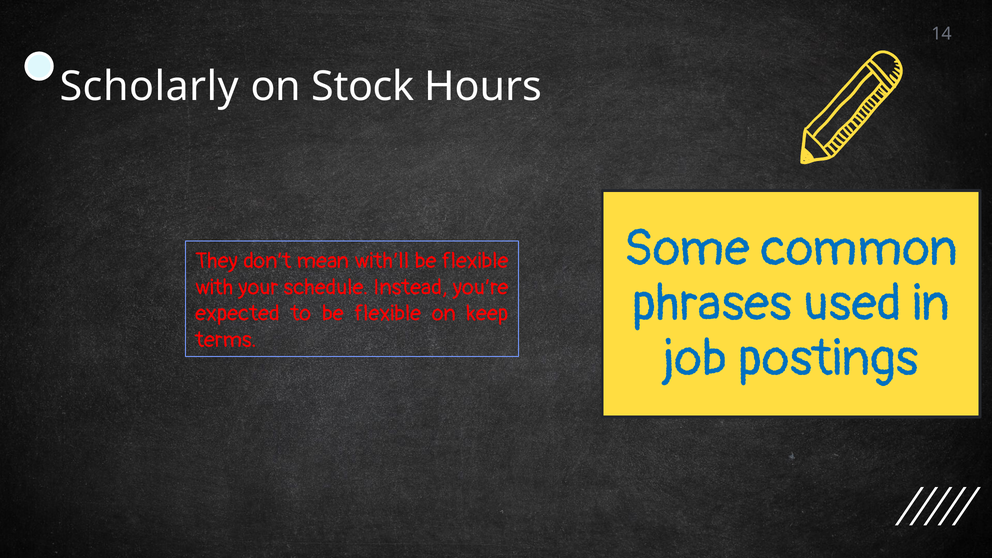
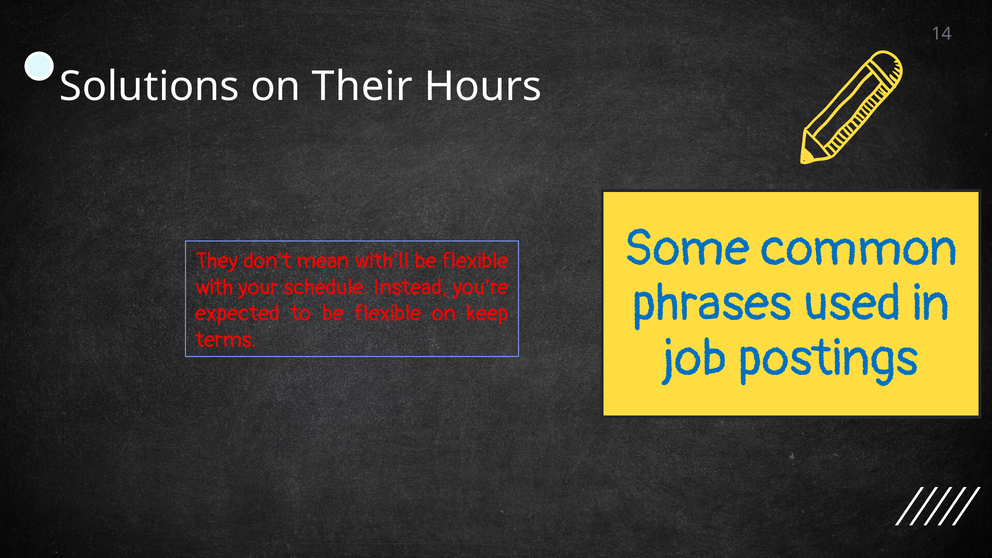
Scholarly: Scholarly -> Solutions
Stock: Stock -> Their
